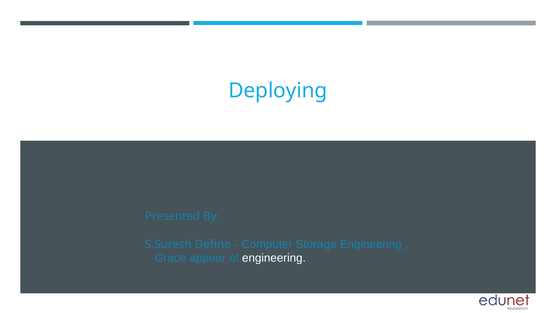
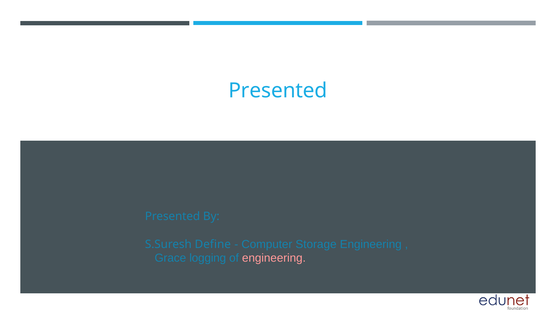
Deploying at (278, 90): Deploying -> Presented
appear: appear -> logging
engineering at (274, 258) colour: white -> pink
